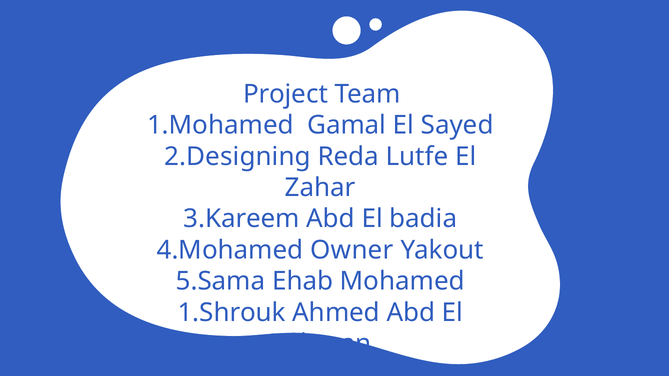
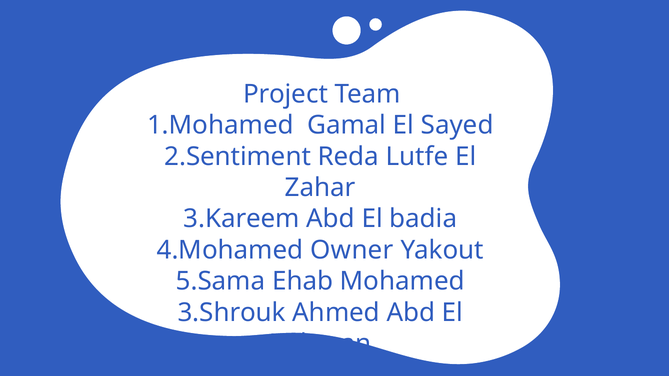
2.Designing: 2.Designing -> 2.Sentiment
1.Shrouk: 1.Shrouk -> 3.Shrouk
